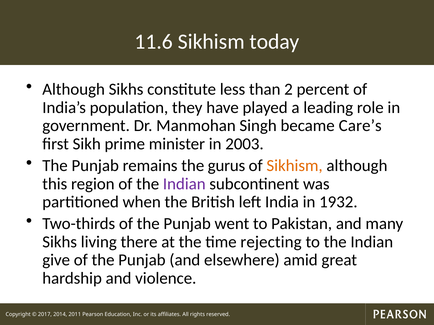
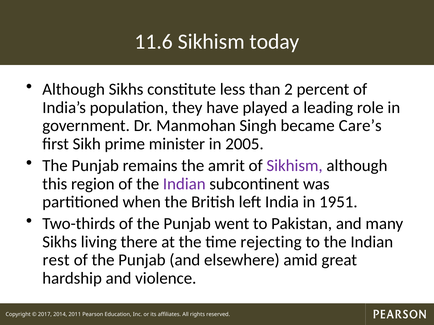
2003: 2003 -> 2005
gurus: gurus -> amrit
Sikhism at (295, 166) colour: orange -> purple
1932: 1932 -> 1951
give: give -> rest
